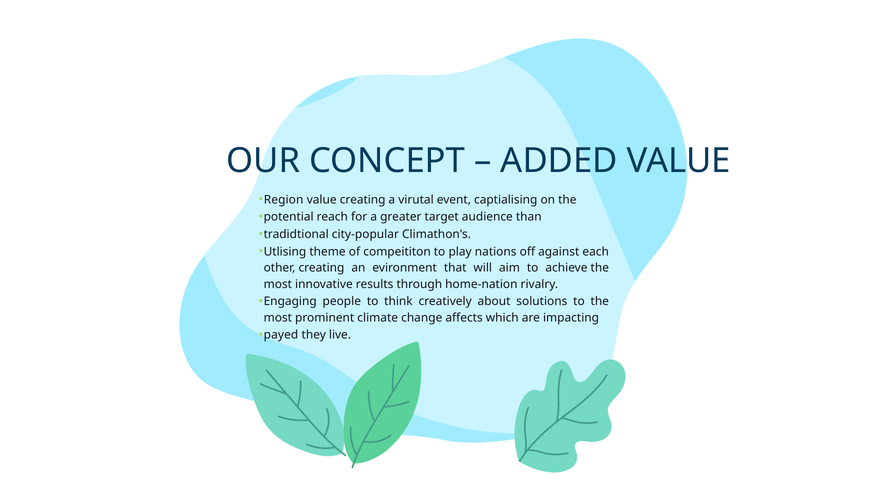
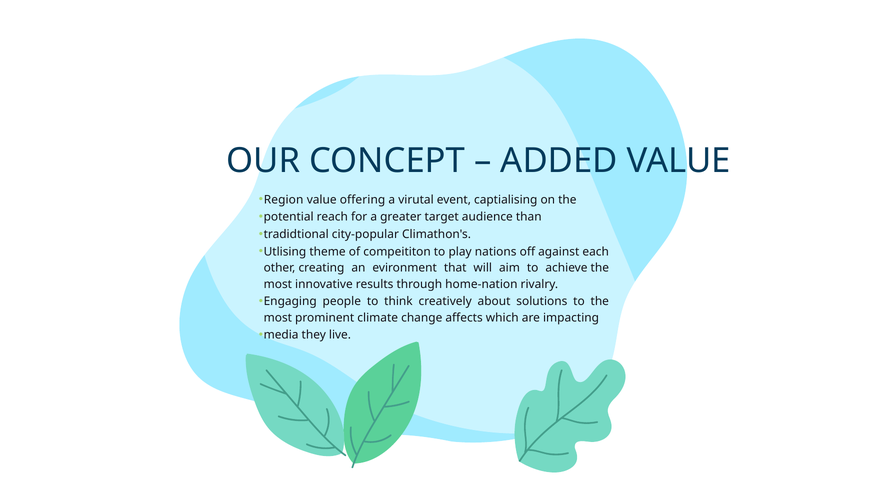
value creating: creating -> offering
payed: payed -> media
